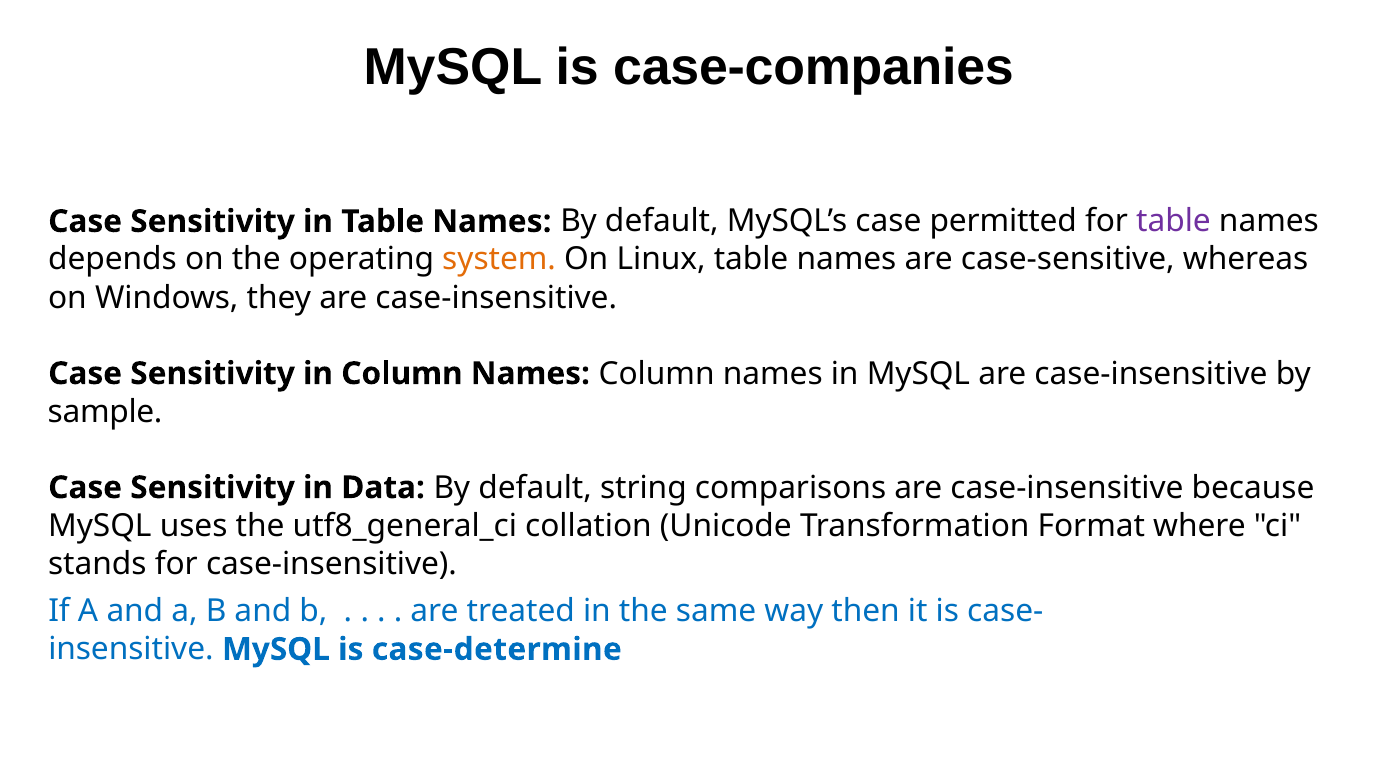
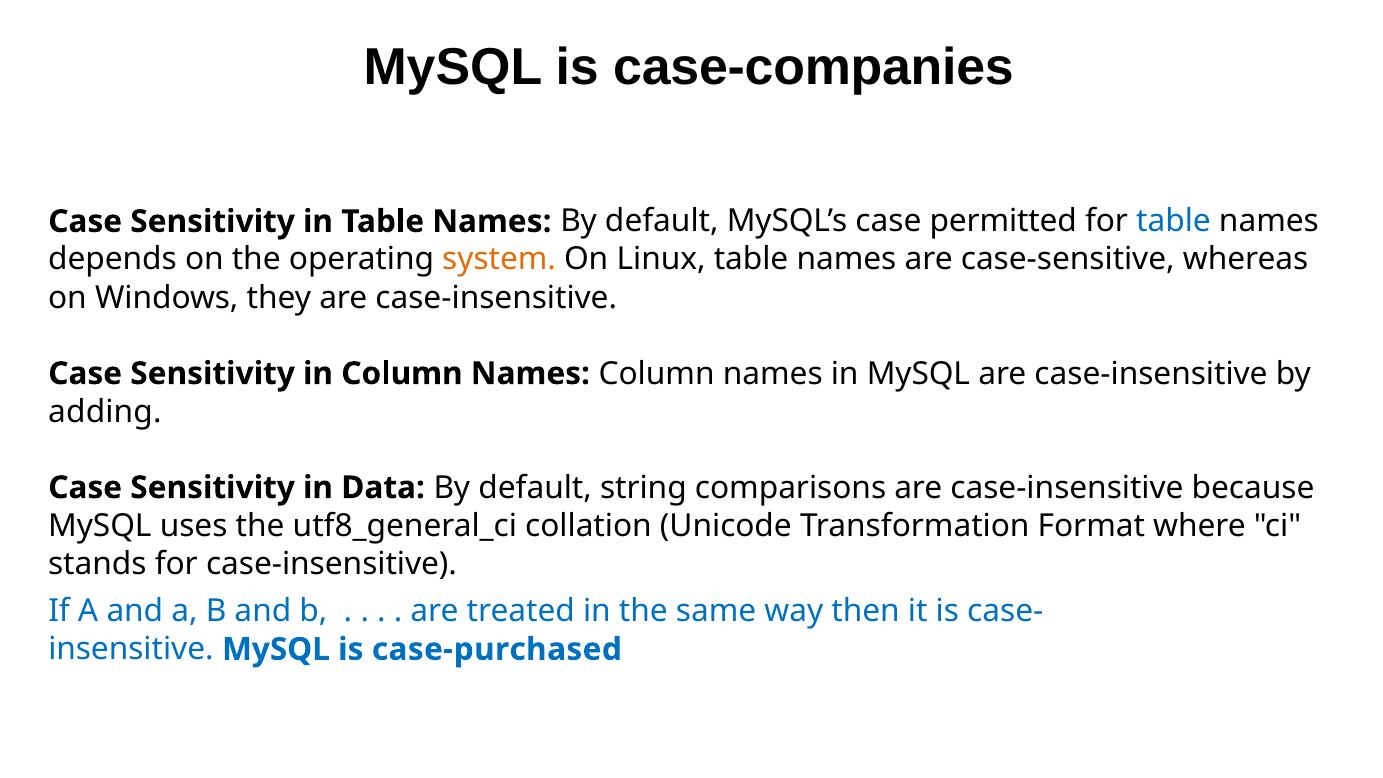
table at (1173, 221) colour: purple -> blue
sample: sample -> adding
case-determine: case-determine -> case-purchased
